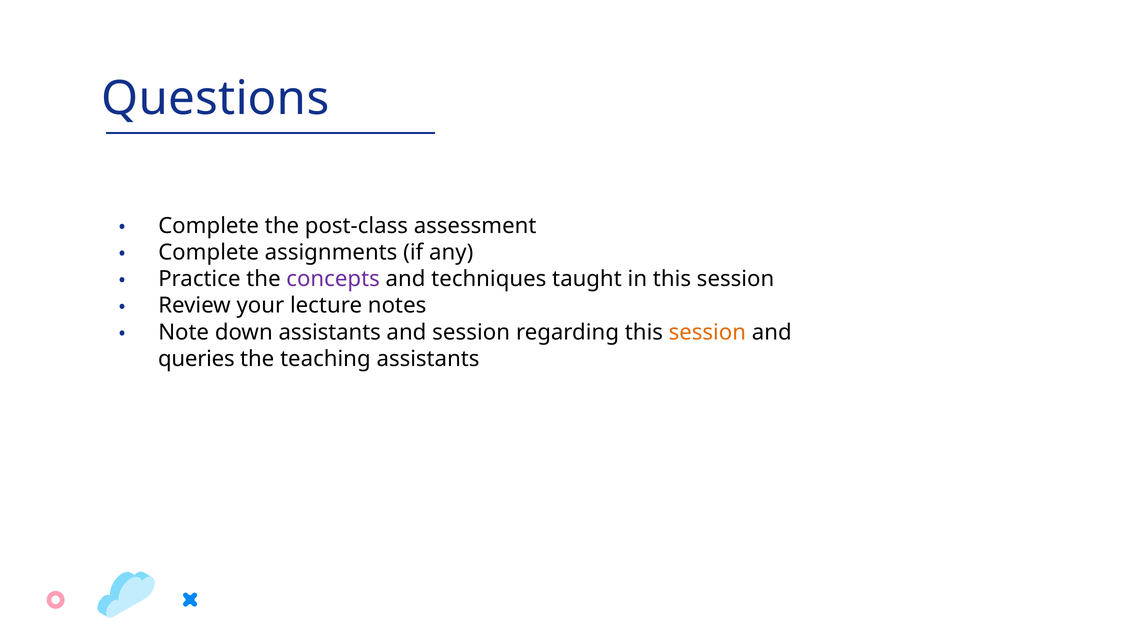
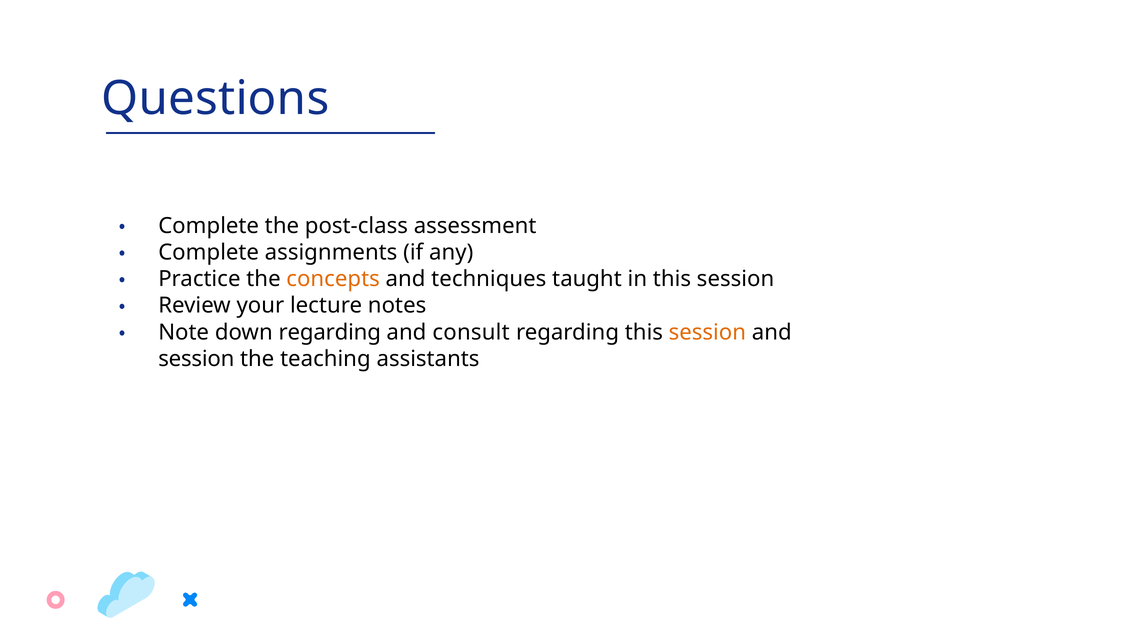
concepts colour: purple -> orange
down assistants: assistants -> regarding
and session: session -> consult
queries at (196, 359): queries -> session
